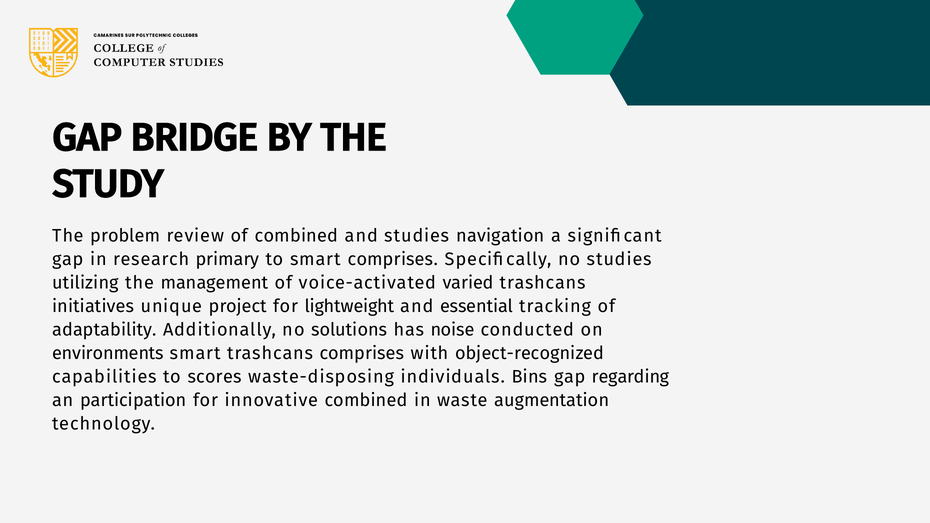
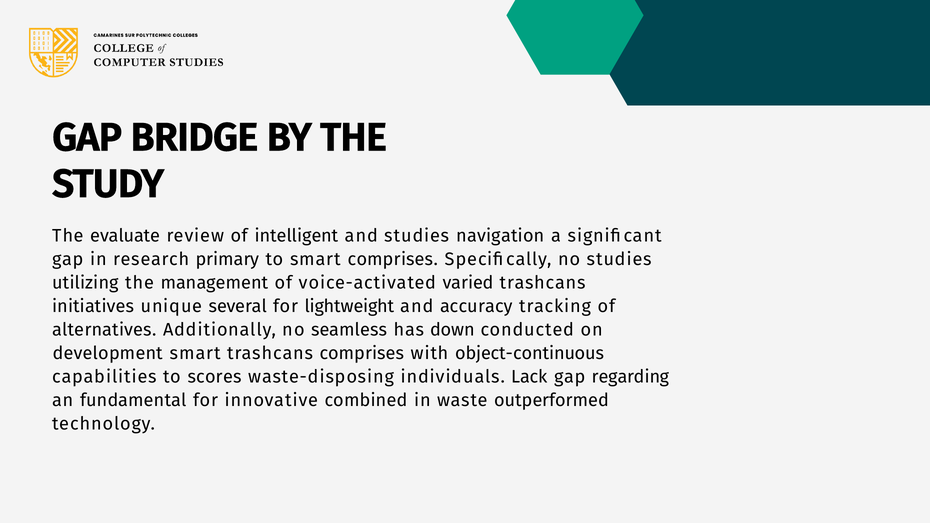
problem: problem -> evaluate
of combined: combined -> intelligent
project: project -> several
essential: essential -> accuracy
adaptability: adaptability -> alternatives
solutions: solutions -> seamless
noise: noise -> down
environments: environments -> development
object-recognized: object-recognized -> object-continuous
Bins: Bins -> Lack
participation: participation -> fundamental
augmentation: augmentation -> outperformed
